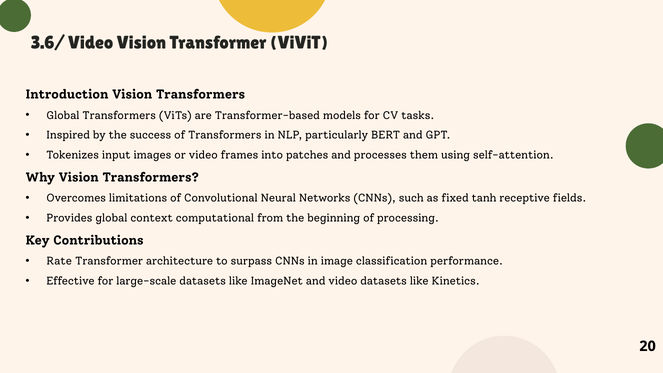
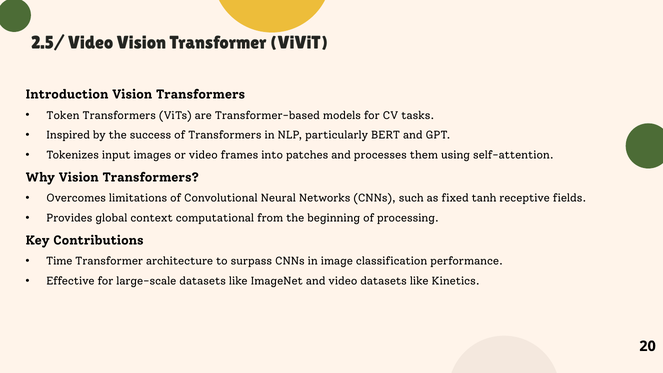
3.6/: 3.6/ -> 2.5/
Global at (63, 115): Global -> Token
Rate: Rate -> Time
